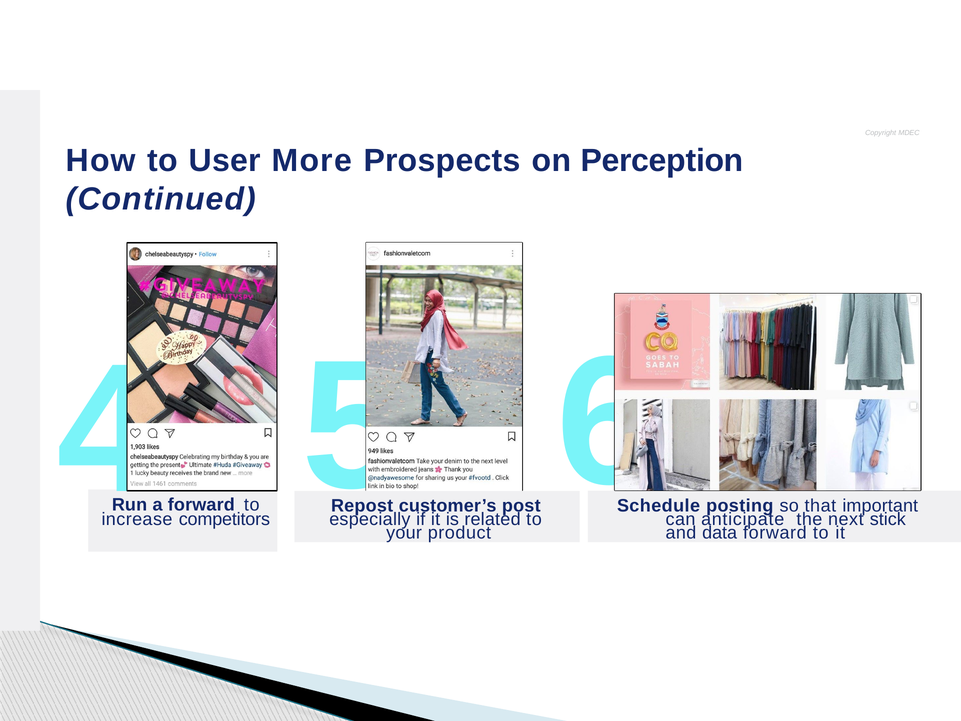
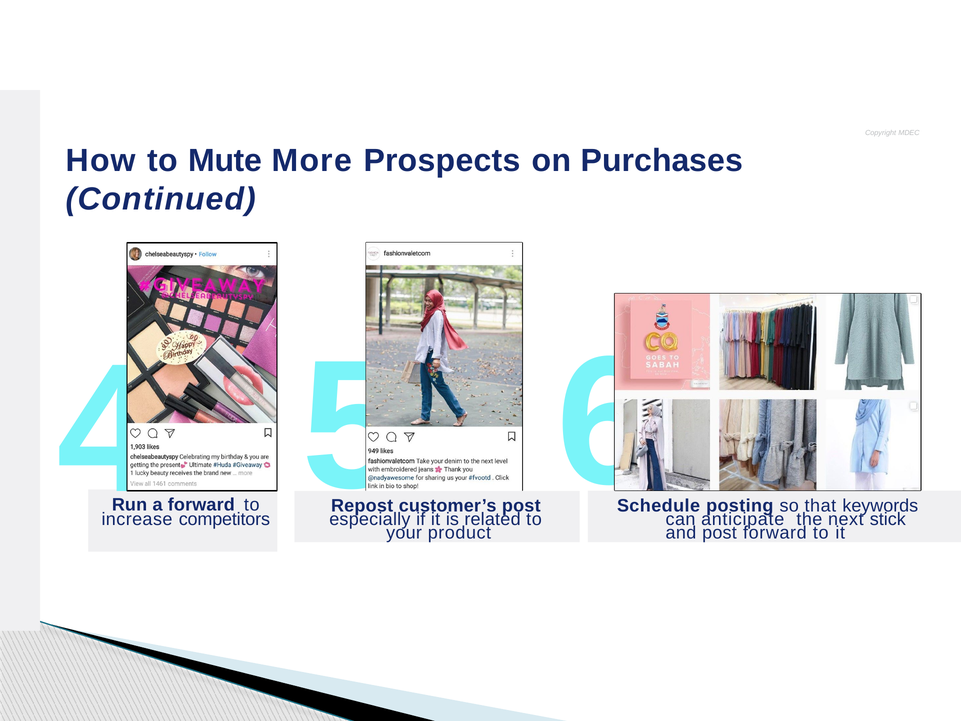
User: User -> Mute
Perception: Perception -> Purchases
important: important -> keywords
and data: data -> post
